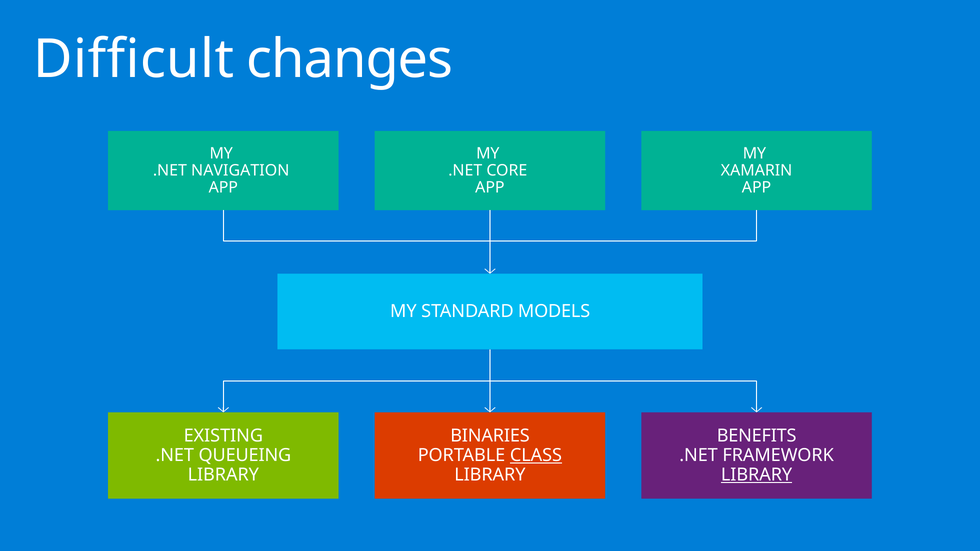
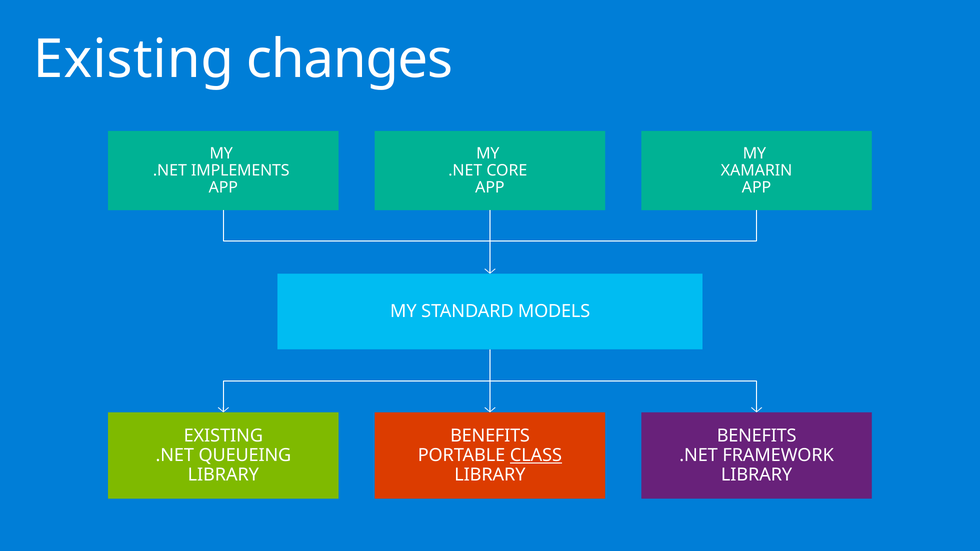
Difficult at (134, 60): Difficult -> Existing
NAVIGATION: NAVIGATION -> IMPLEMENTS
BINARIES at (490, 436): BINARIES -> BENEFITS
LIBRARY at (757, 475) underline: present -> none
